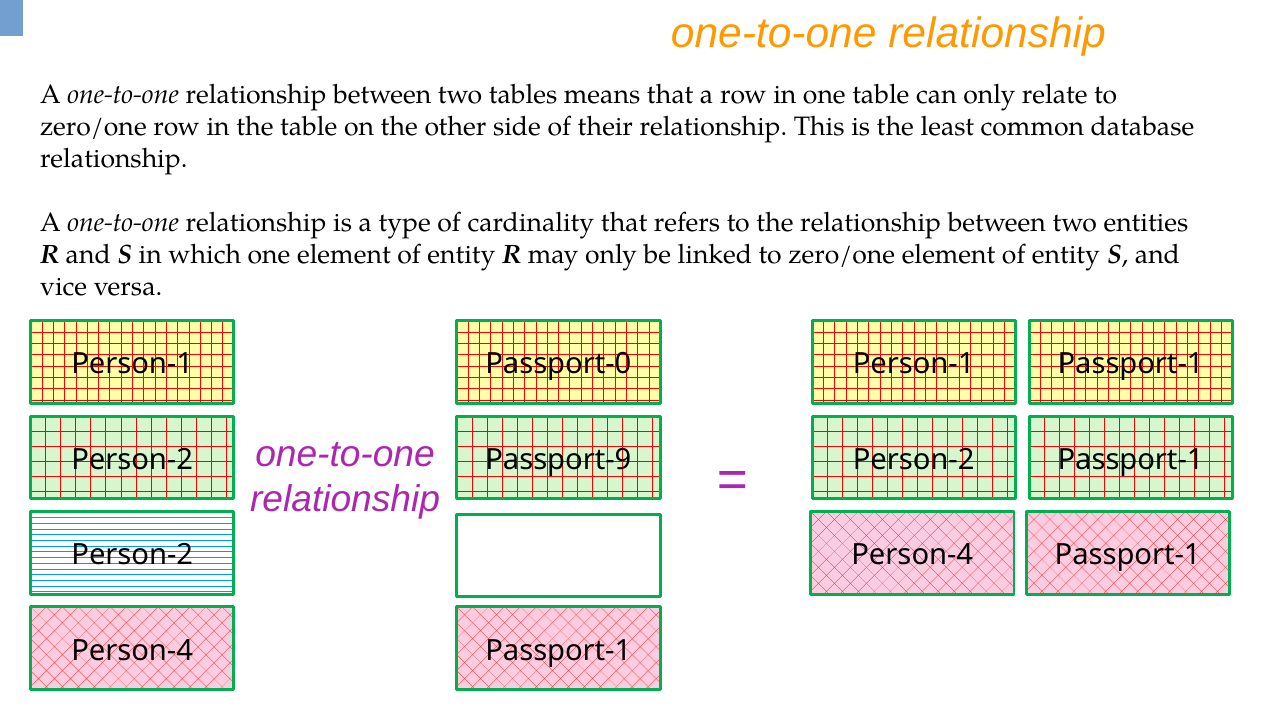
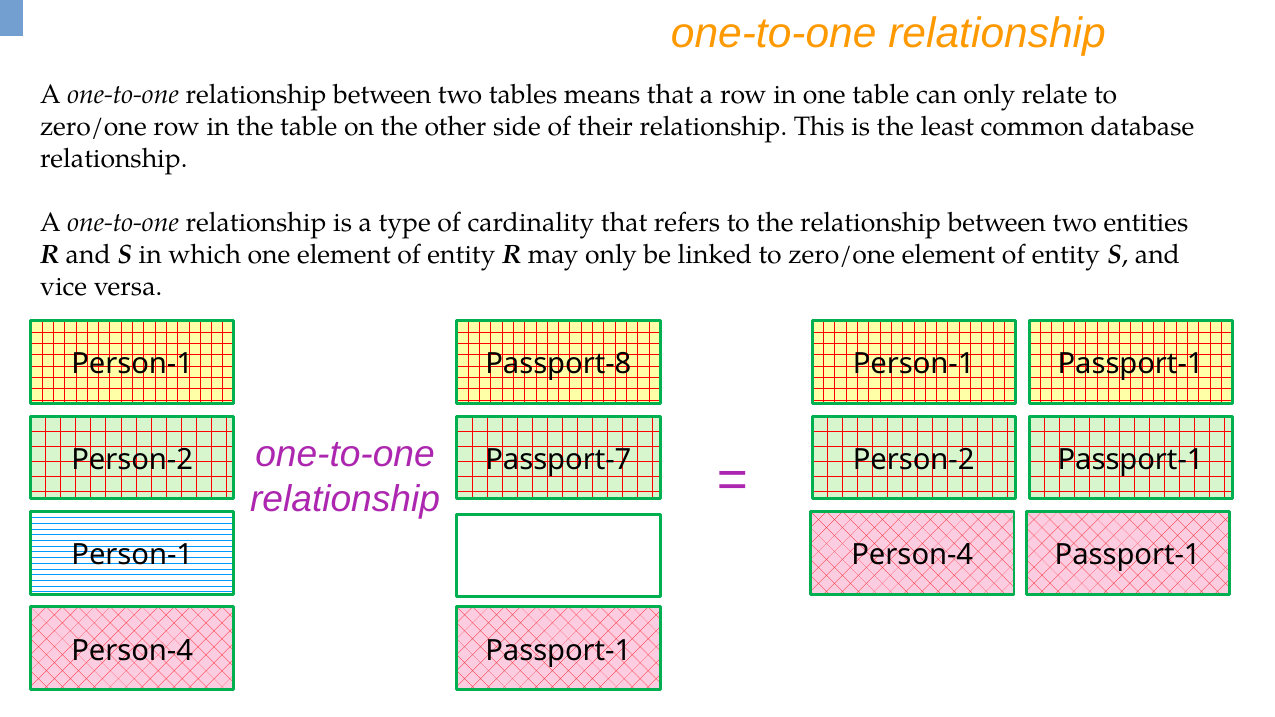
Passport-0: Passport-0 -> Passport-8
Passport-9: Passport-9 -> Passport-7
Person-2 at (132, 555): Person-2 -> Person-1
